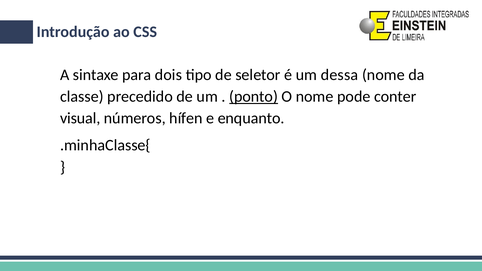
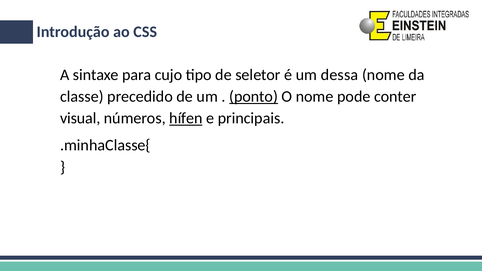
dois: dois -> cujo
hífen underline: none -> present
enquanto: enquanto -> principais
